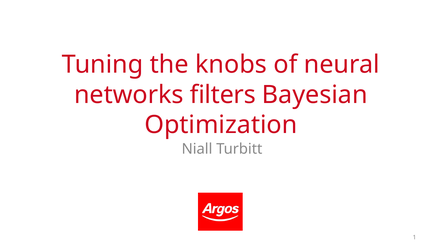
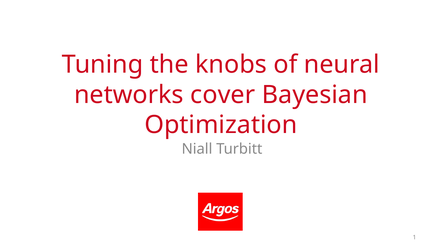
filters: filters -> cover
